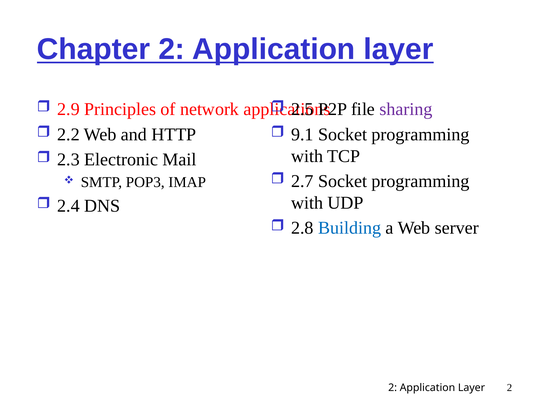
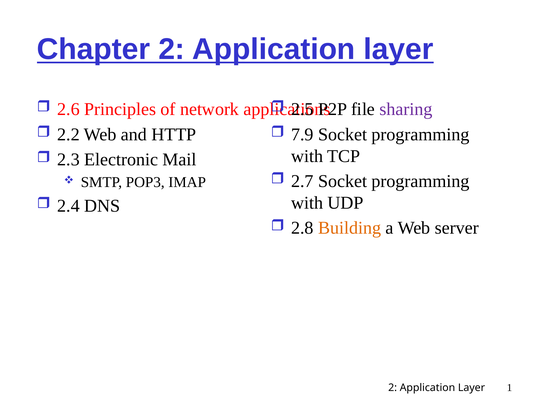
2.9: 2.9 -> 2.6
9.1: 9.1 -> 7.9
Building colour: blue -> orange
Layer 2: 2 -> 1
